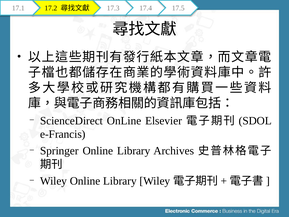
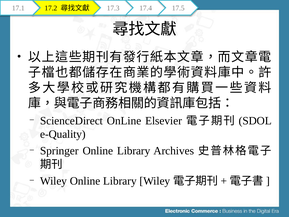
e-Francis: e-Francis -> e-Quality
